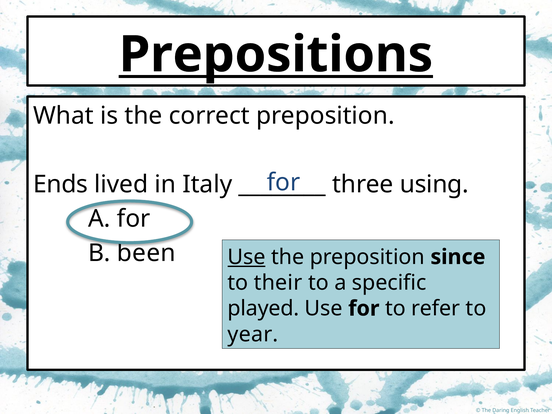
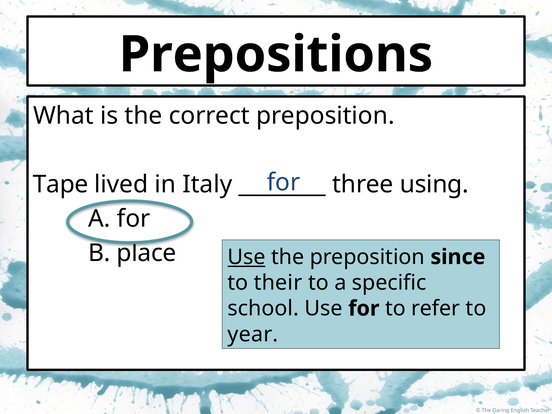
Prepositions underline: present -> none
Ends: Ends -> Tape
been: been -> place
played: played -> school
